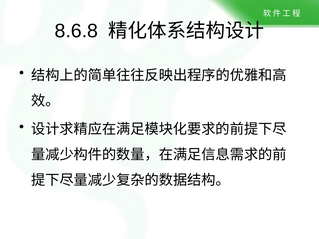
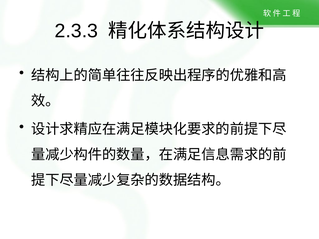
8.6.8: 8.6.8 -> 2.3.3
